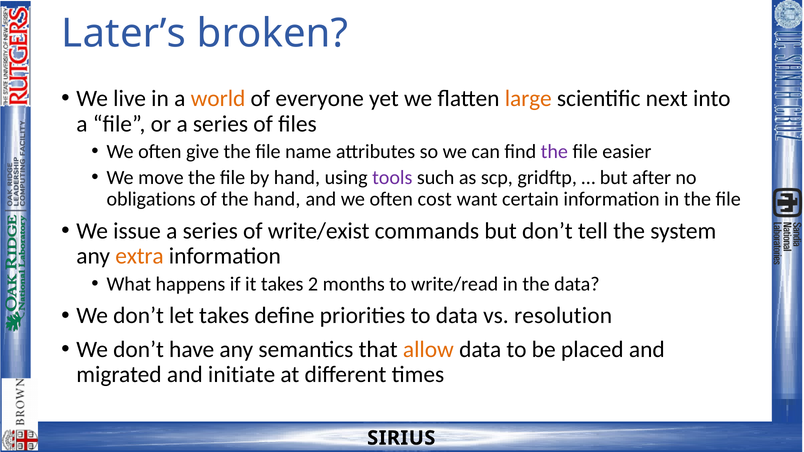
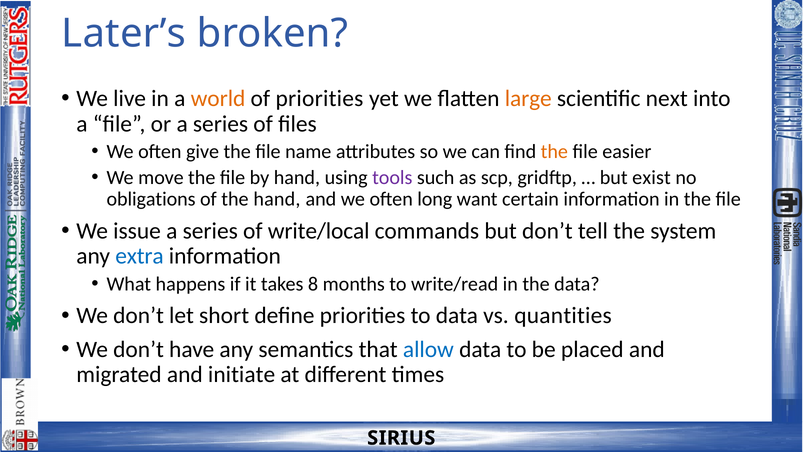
of everyone: everyone -> priorities
the at (554, 152) colour: purple -> orange
after: after -> exist
cost: cost -> long
write/exist: write/exist -> write/local
extra colour: orange -> blue
2: 2 -> 8
let takes: takes -> short
resolution: resolution -> quantities
allow colour: orange -> blue
